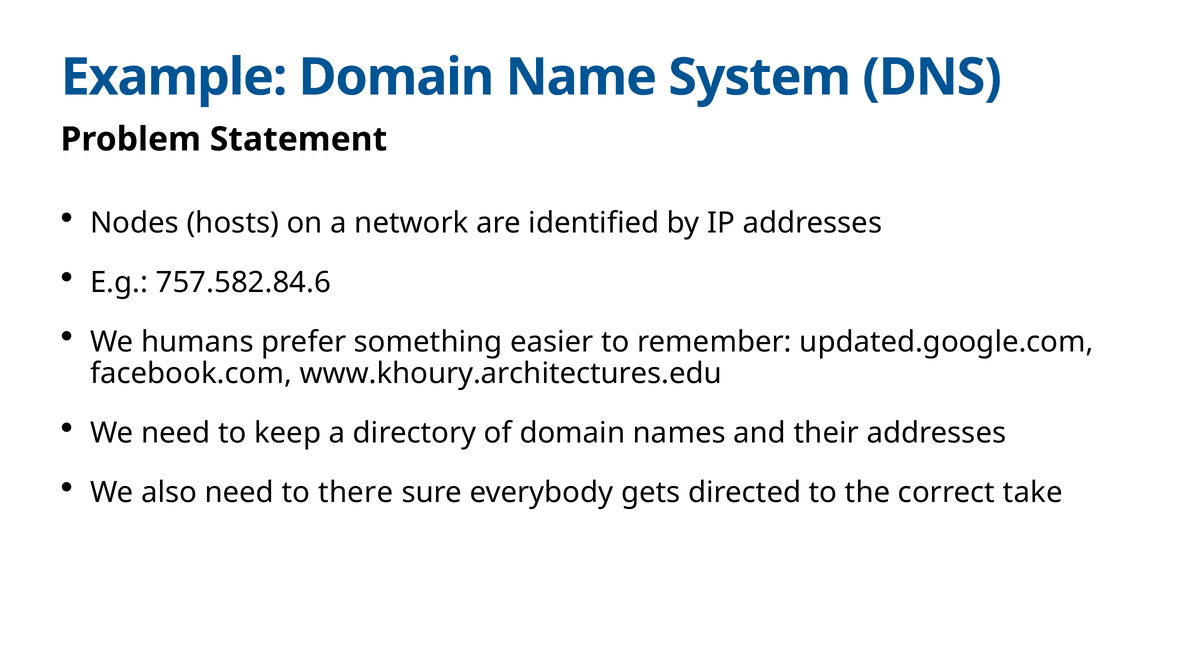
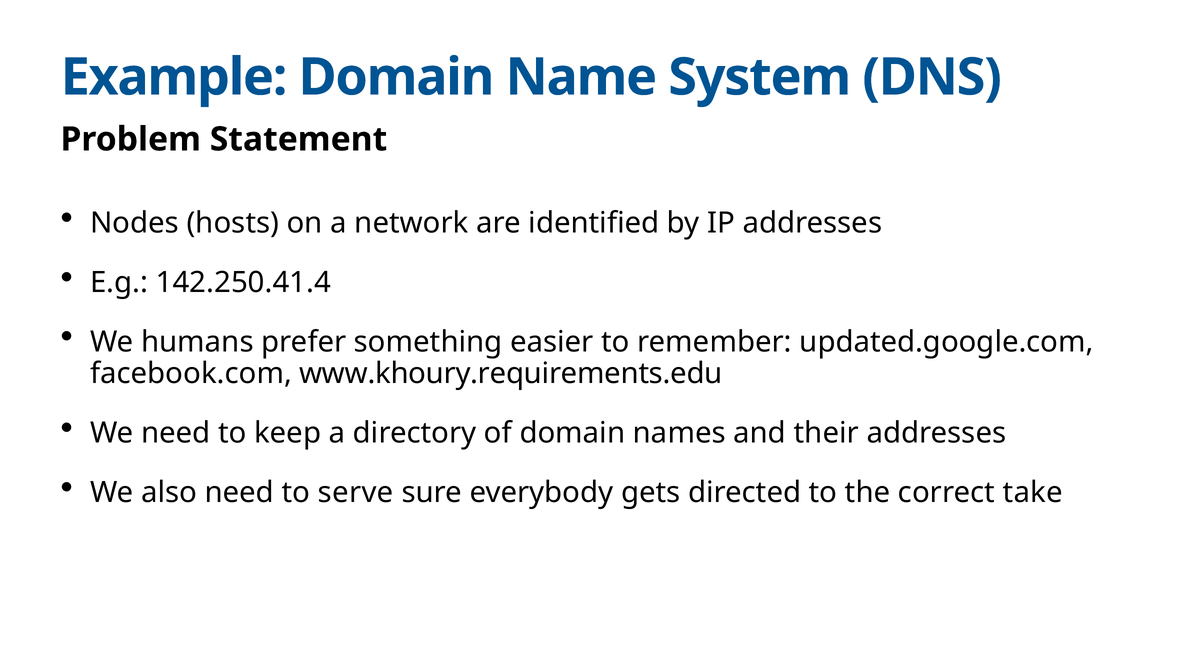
757.582.84.6: 757.582.84.6 -> 142.250.41.4
www.khoury.architectures.edu: www.khoury.architectures.edu -> www.khoury.requirements.edu
there: there -> serve
